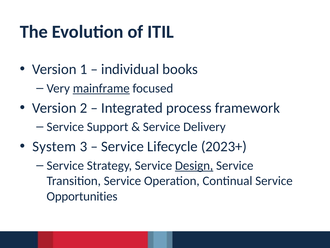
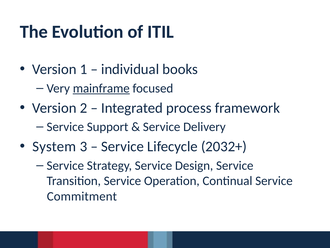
2023+: 2023+ -> 2032+
Design underline: present -> none
Opportunities: Opportunities -> Commitment
